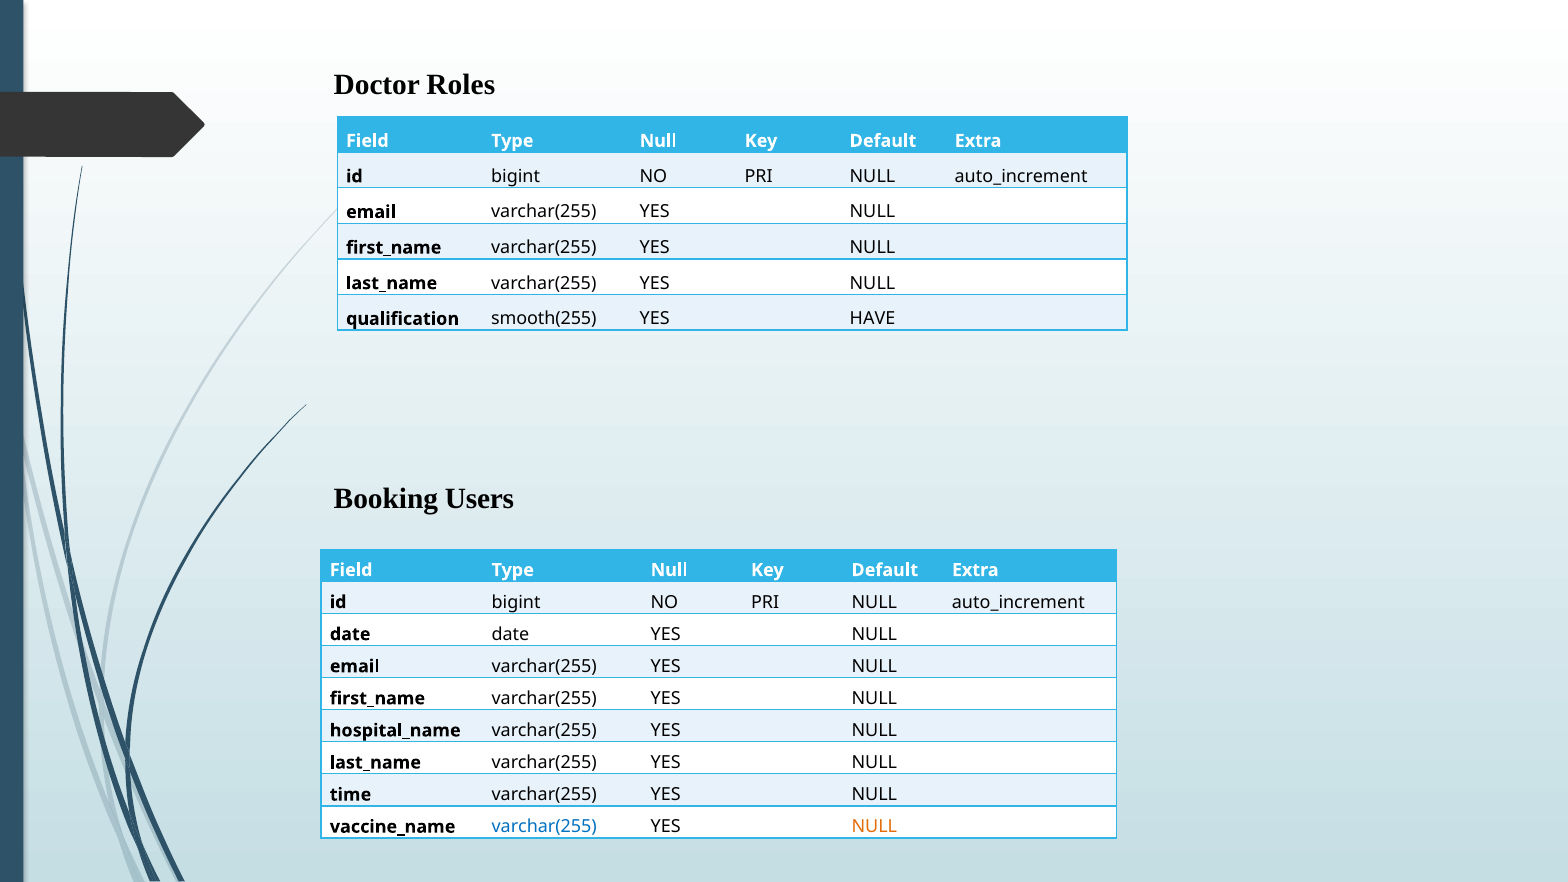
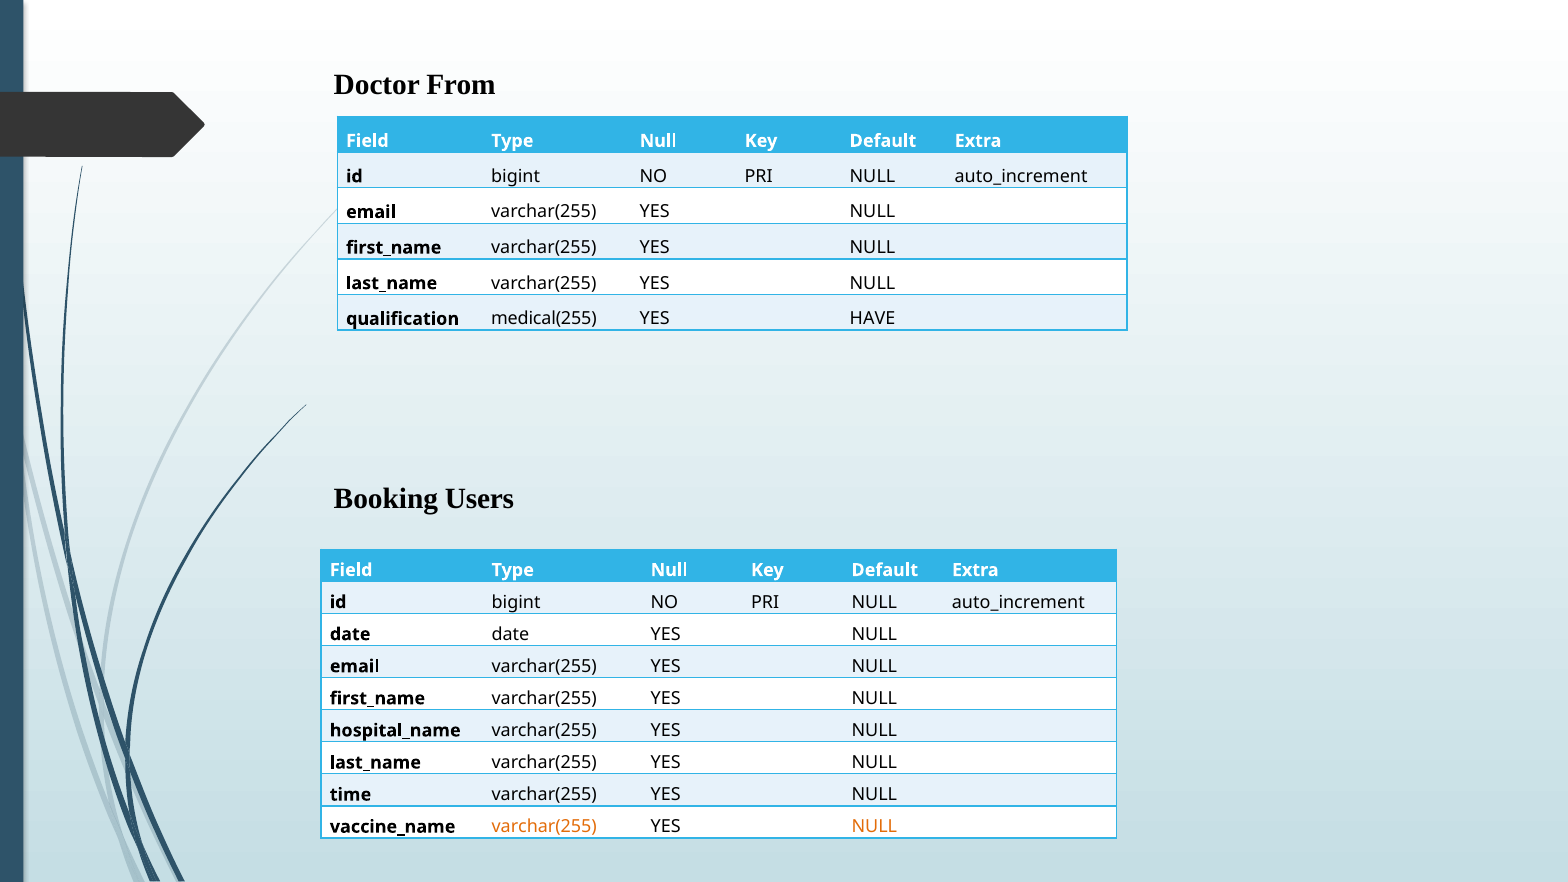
Roles: Roles -> From
smooth(255: smooth(255 -> medical(255
varchar(255 at (544, 827) colour: blue -> orange
